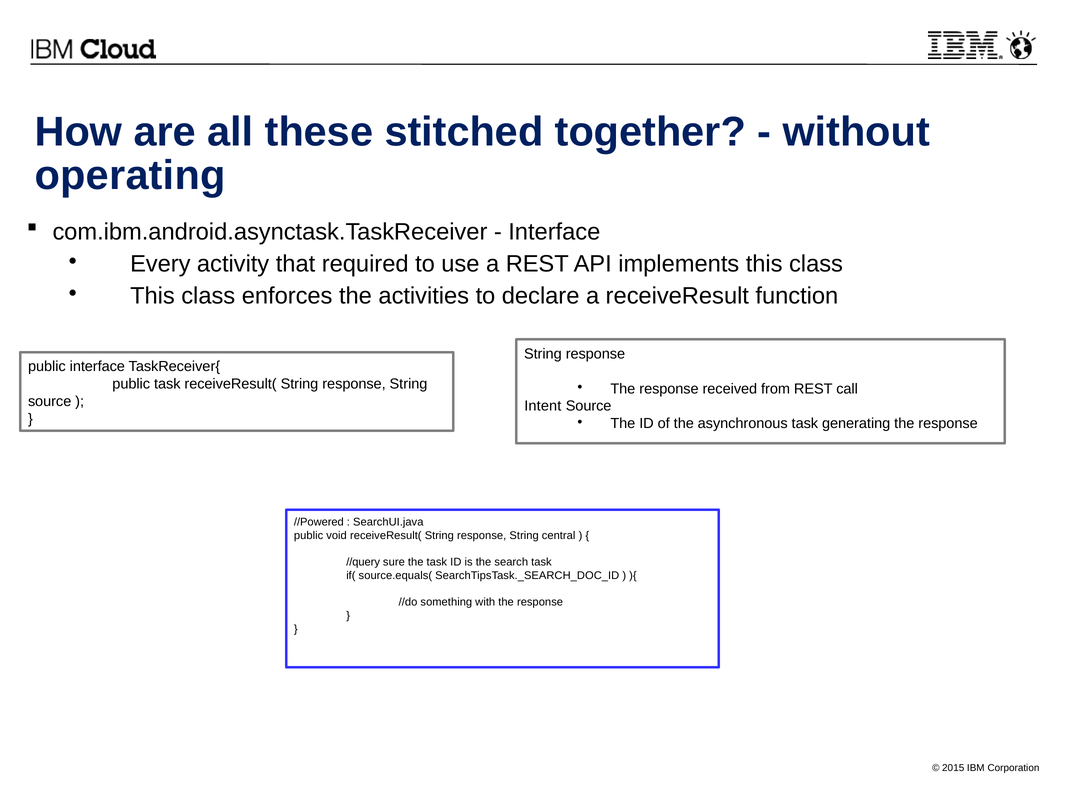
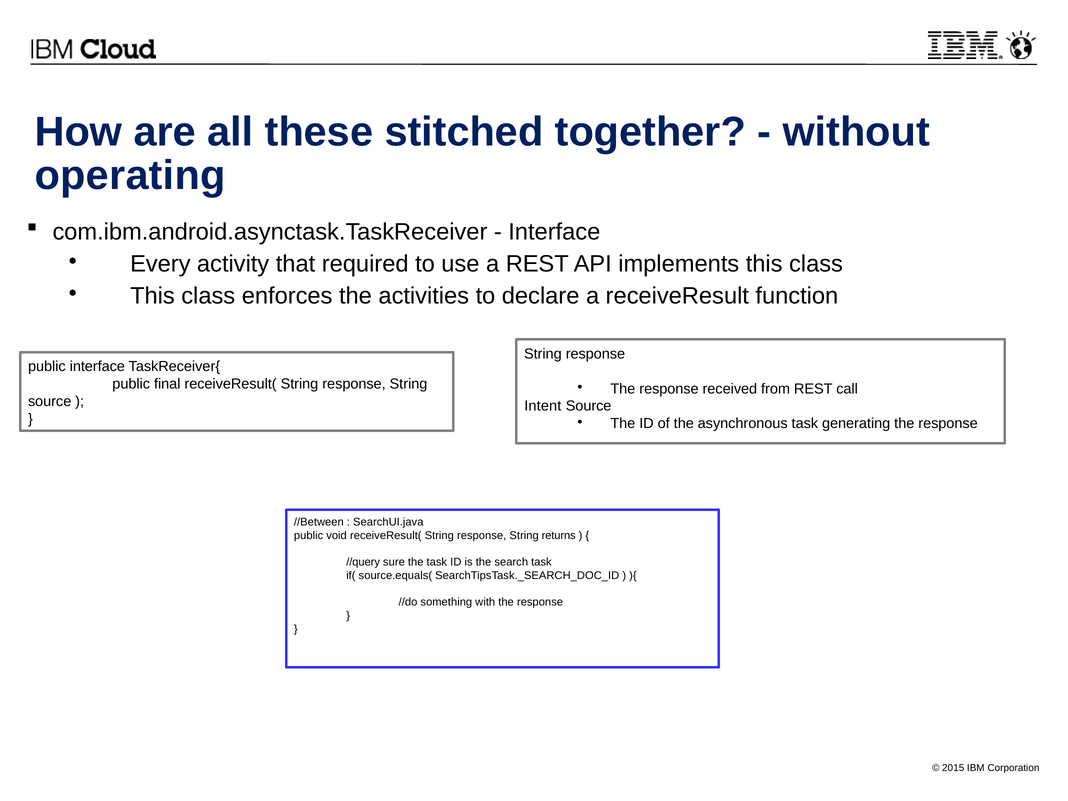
public task: task -> final
//Powered: //Powered -> //Between
central: central -> returns
